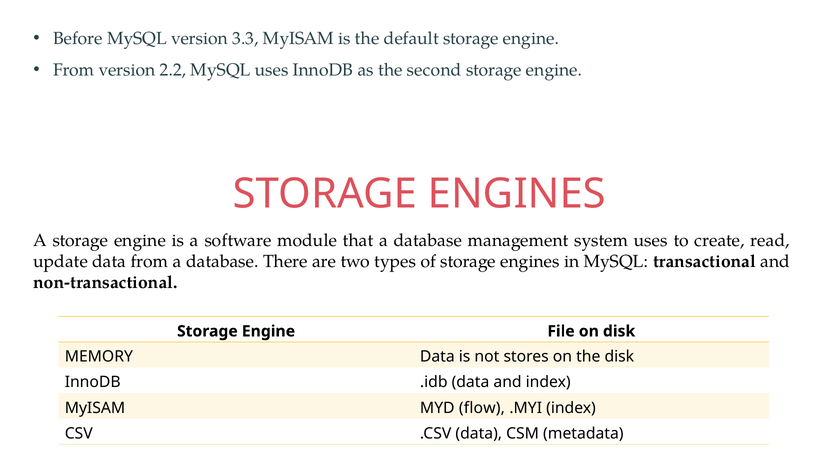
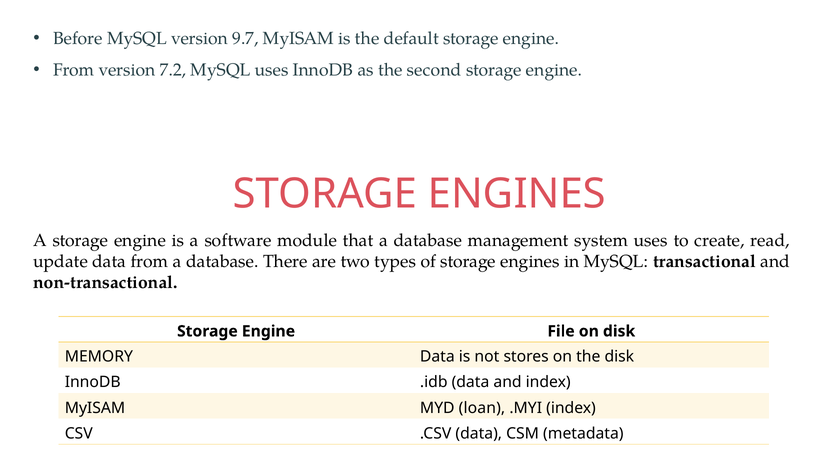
3.3: 3.3 -> 9.7
2.2: 2.2 -> 7.2
flow: flow -> loan
